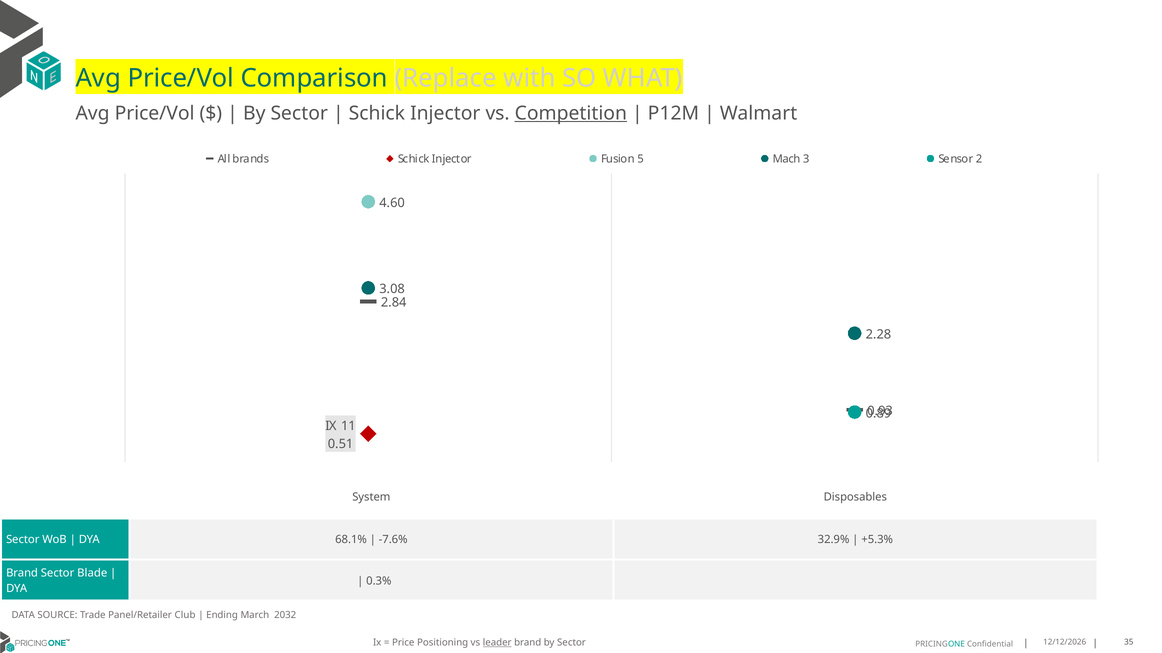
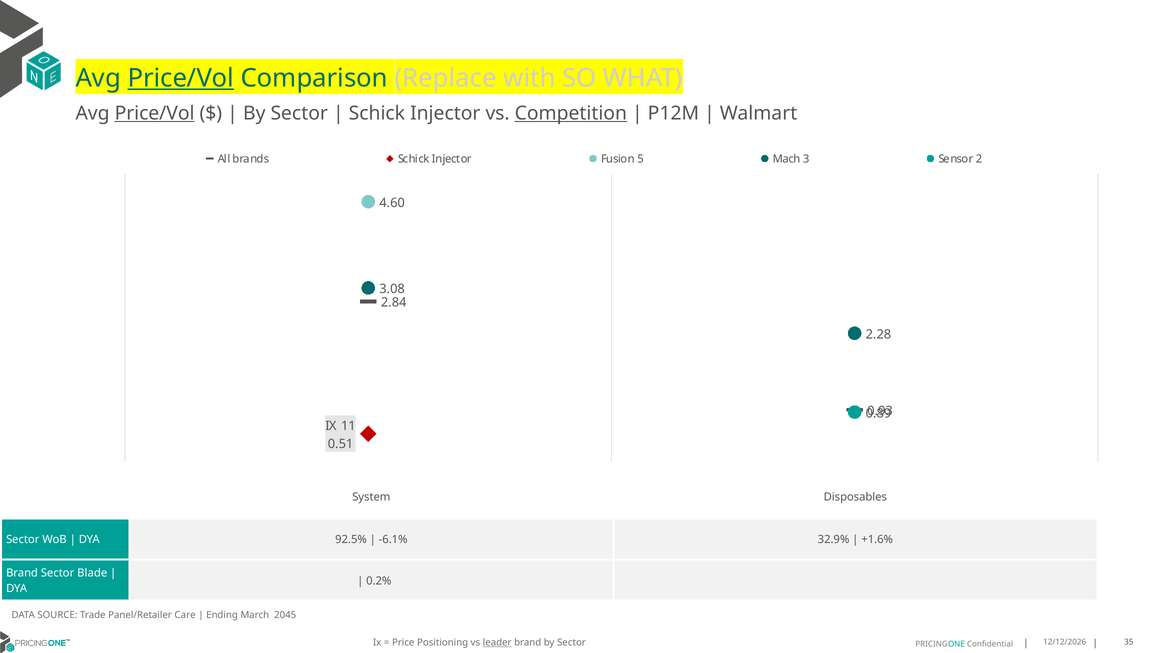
Price/Vol at (181, 78) underline: none -> present
Price/Vol at (155, 113) underline: none -> present
68.1%: 68.1% -> 92.5%
-7.6%: -7.6% -> -6.1%
+5.3%: +5.3% -> +1.6%
0.3%: 0.3% -> 0.2%
Club: Club -> Care
2032: 2032 -> 2045
